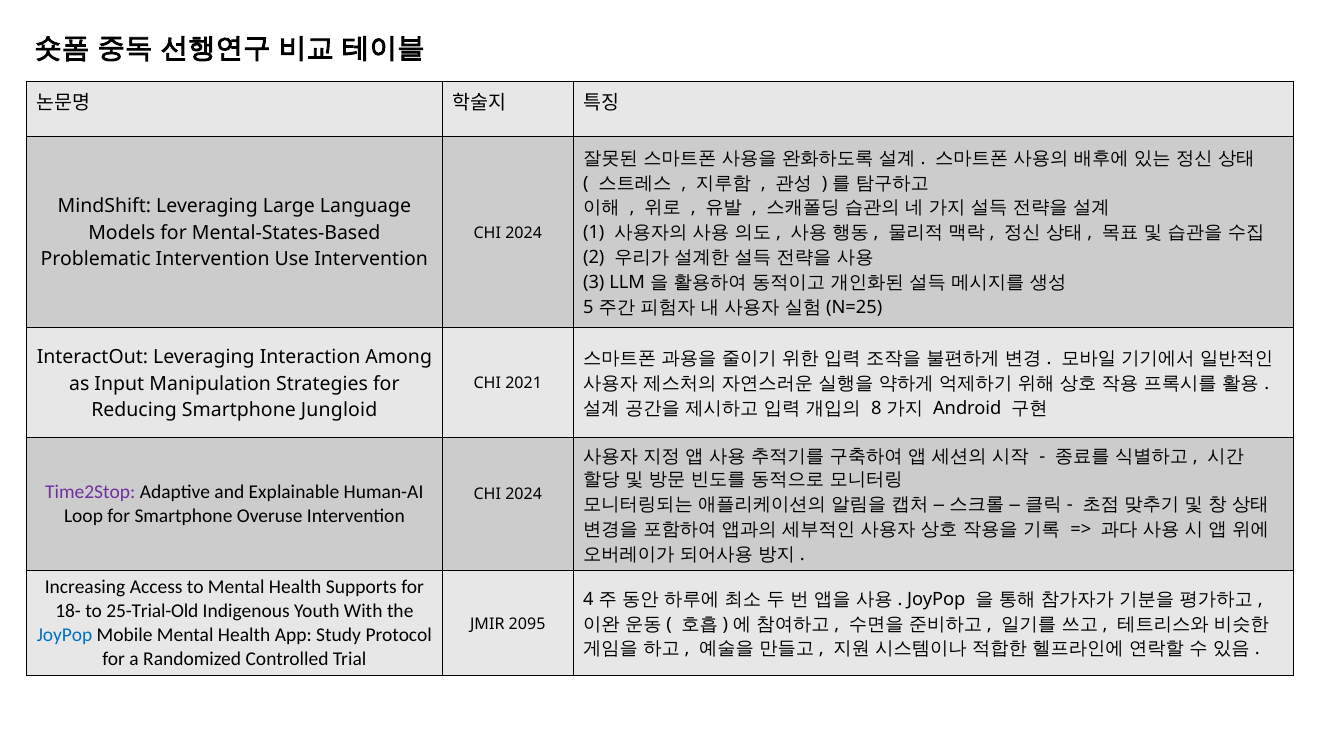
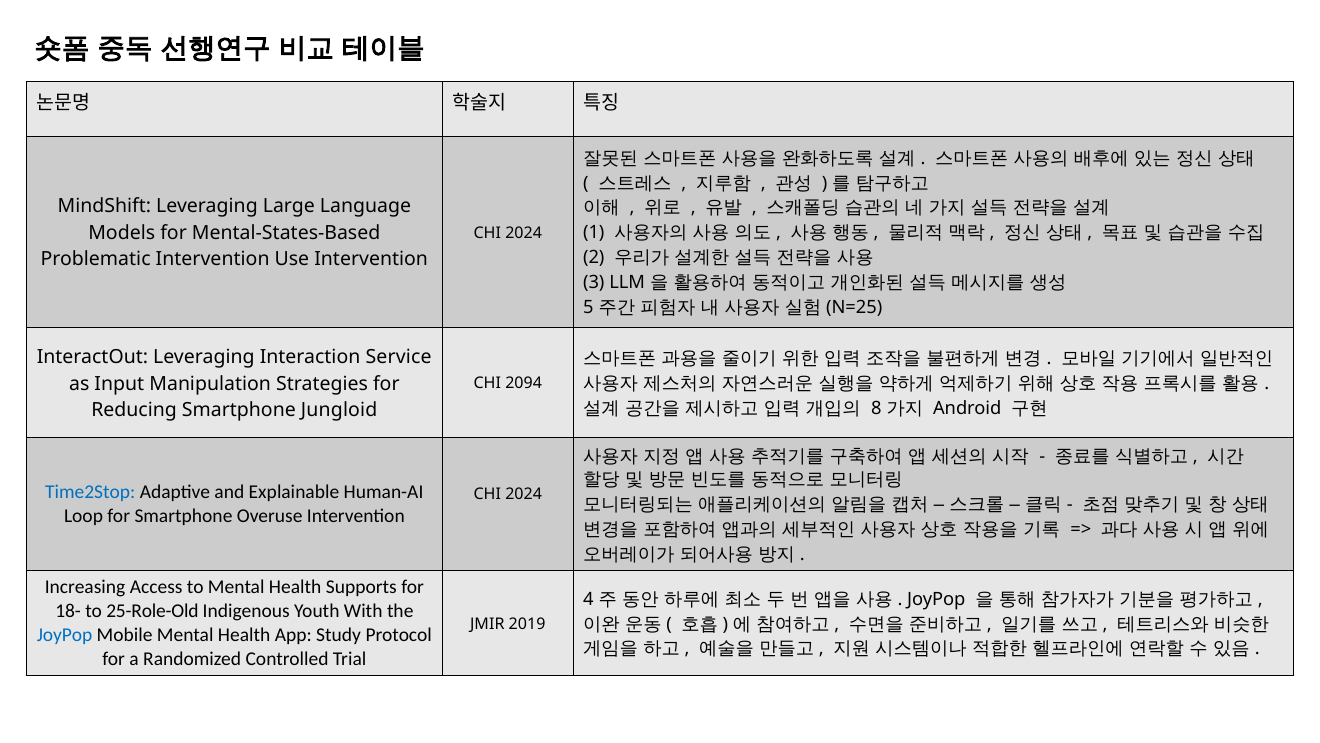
Among: Among -> Service
2021: 2021 -> 2094
Time2Stop colour: purple -> blue
25-Trial-Old: 25-Trial-Old -> 25-Role-Old
2095: 2095 -> 2019
